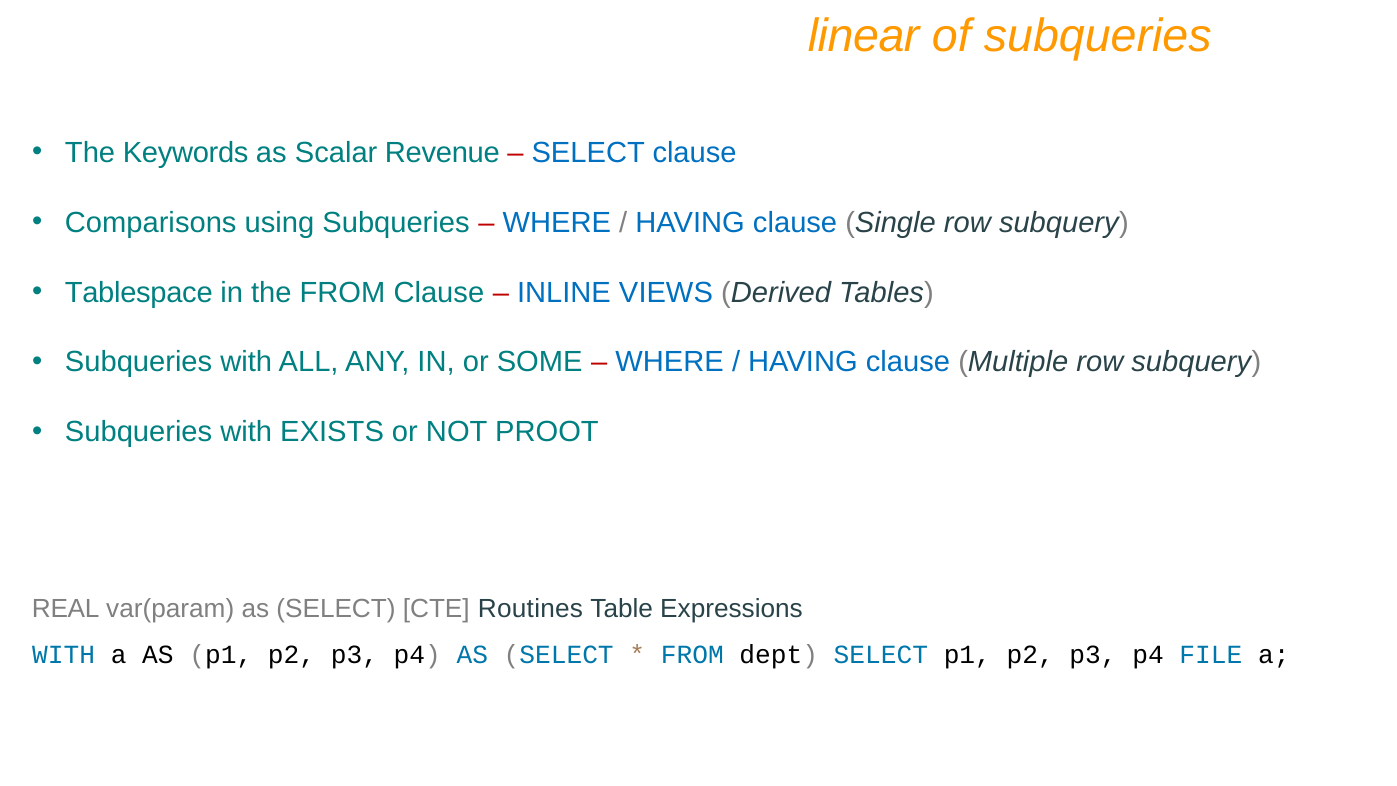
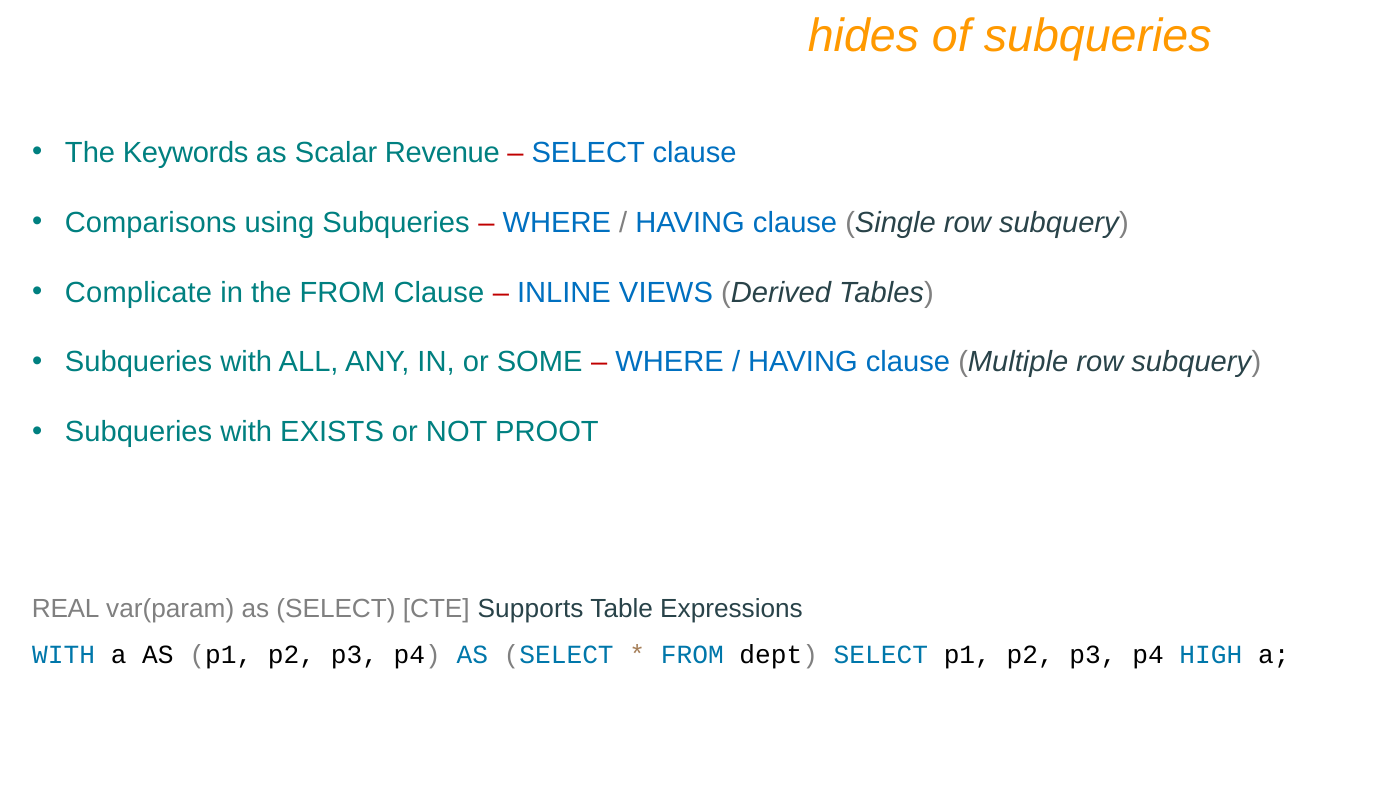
linear: linear -> hides
Tablespace: Tablespace -> Complicate
Routines: Routines -> Supports
FILE: FILE -> HIGH
